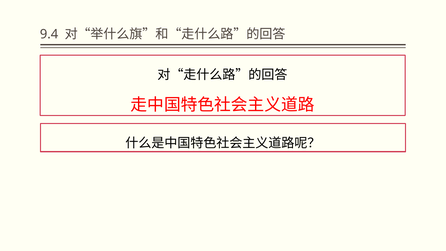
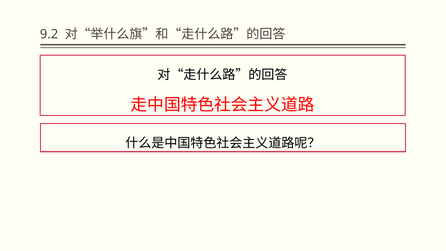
9.4: 9.4 -> 9.2
